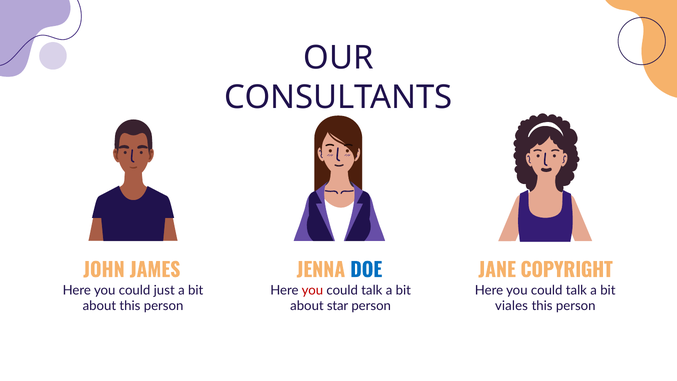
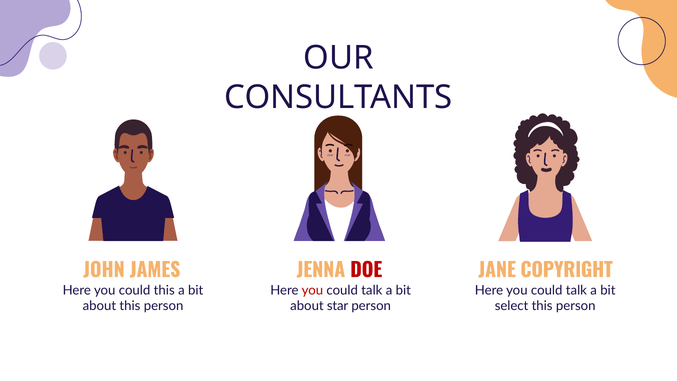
DOE colour: blue -> red
could just: just -> this
viales: viales -> select
